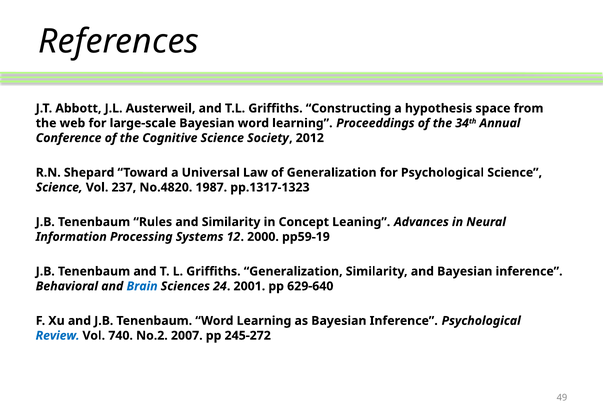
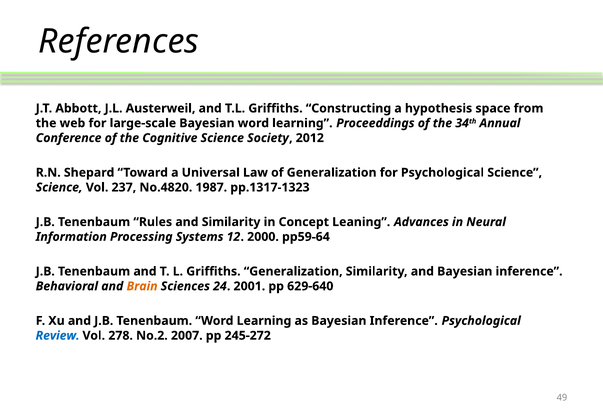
pp59-19: pp59-19 -> pp59-64
Brain colour: blue -> orange
740: 740 -> 278
